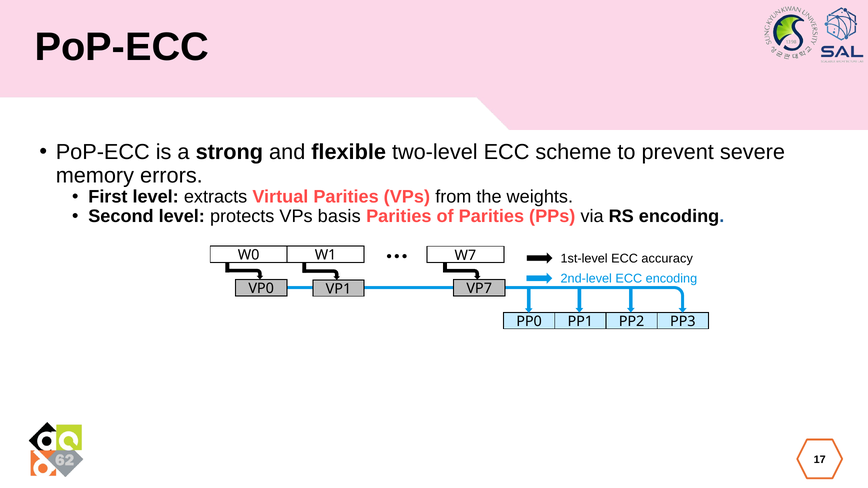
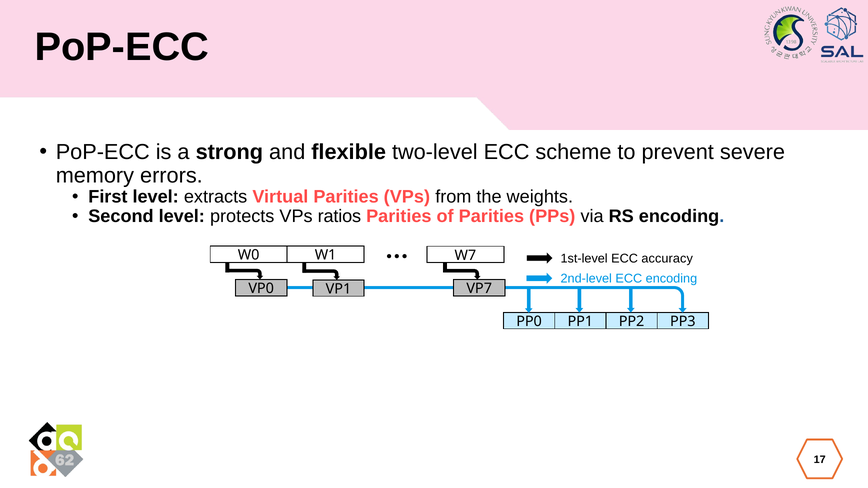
basis: basis -> ratios
